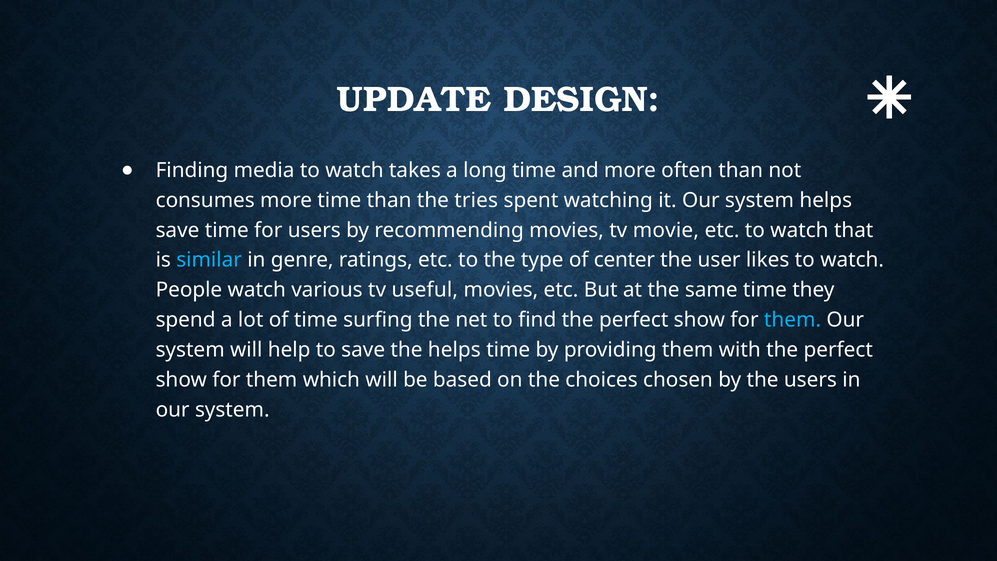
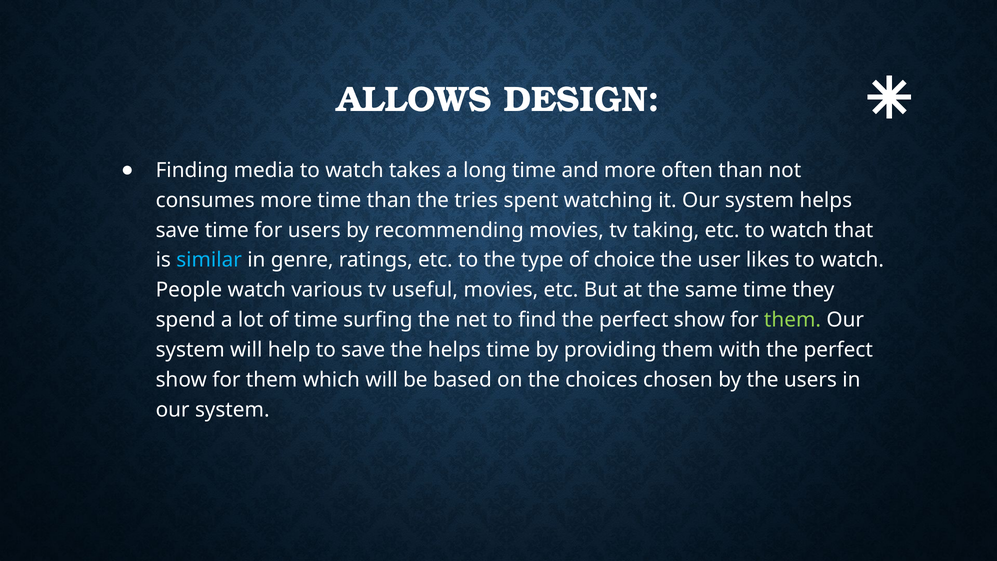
UPDATE: UPDATE -> ALLOWS
movie: movie -> taking
center: center -> choice
them at (793, 320) colour: light blue -> light green
